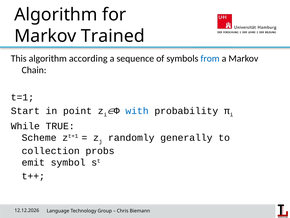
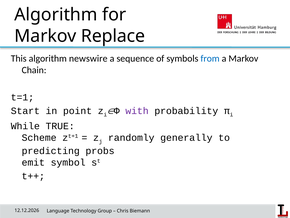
Trained: Trained -> Replace
according: according -> newswire
with colour: blue -> purple
collection: collection -> predicting
